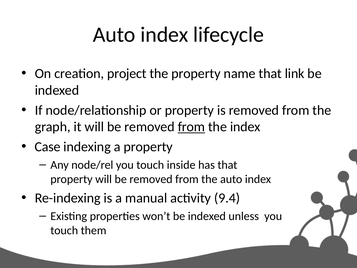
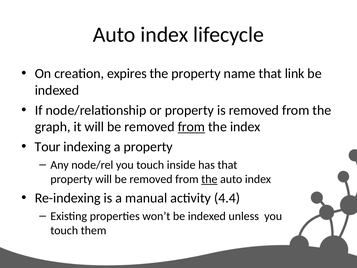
project: project -> expires
Case: Case -> Tour
the at (209, 179) underline: none -> present
9.4: 9.4 -> 4.4
